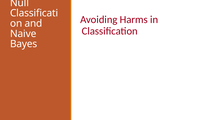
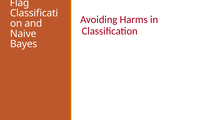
Null: Null -> Flag
